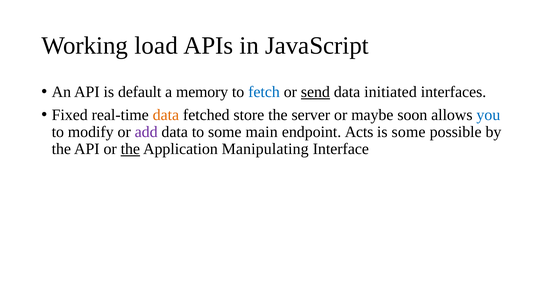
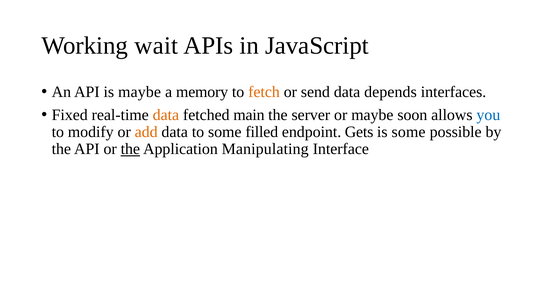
load: load -> wait
is default: default -> maybe
fetch colour: blue -> orange
send underline: present -> none
initiated: initiated -> depends
store: store -> main
add colour: purple -> orange
main: main -> filled
Acts: Acts -> Gets
